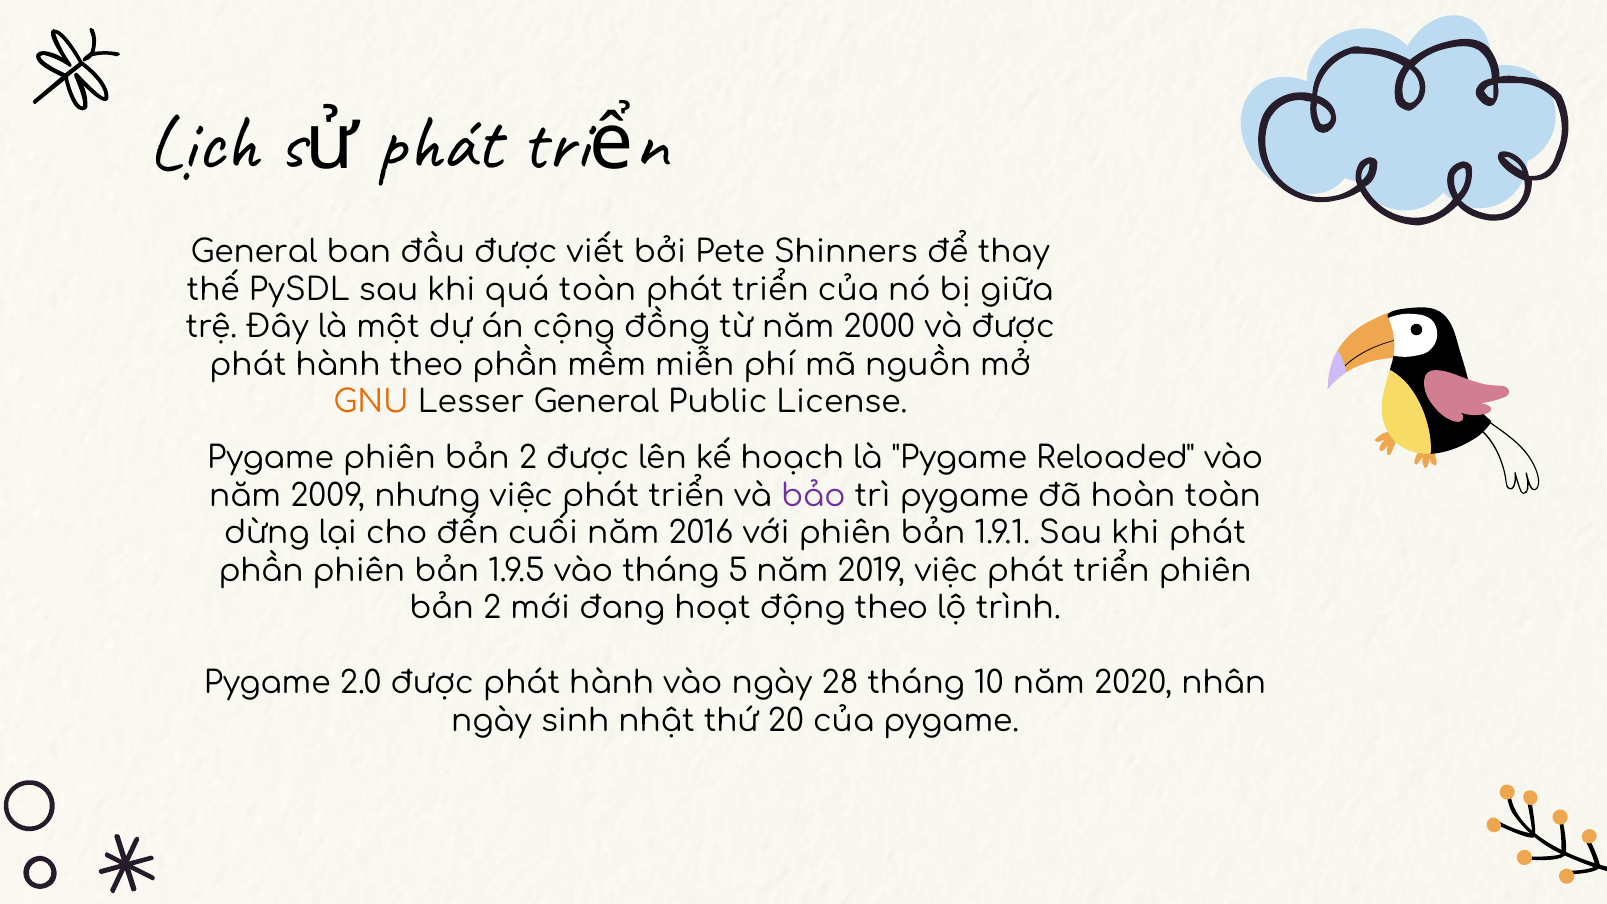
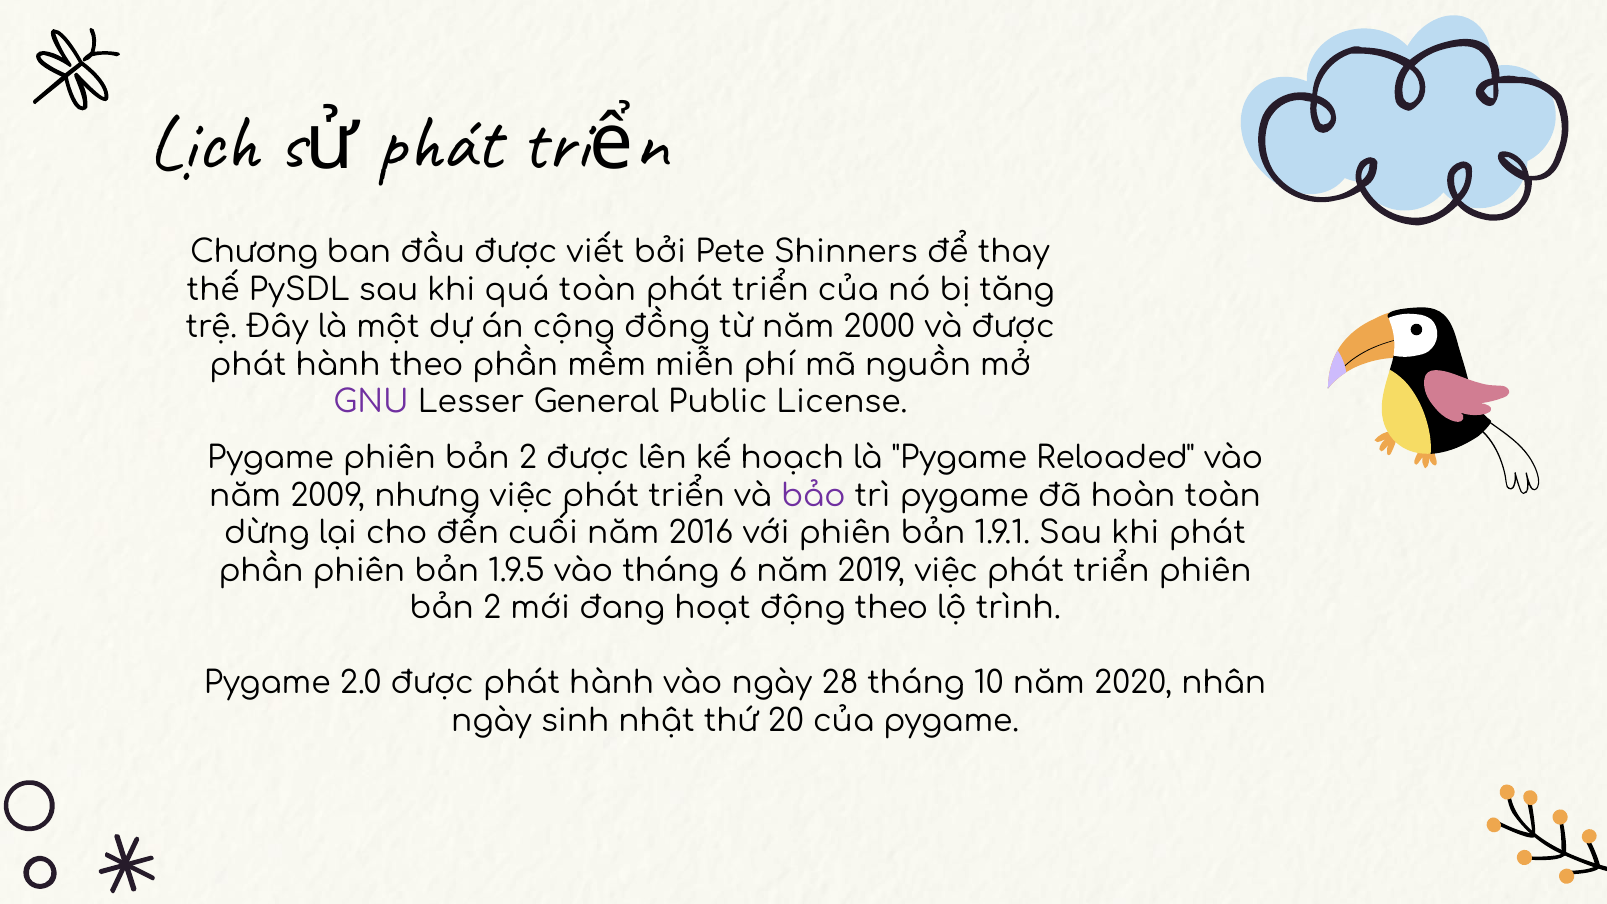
General at (254, 252): General -> Chương
giữa: giữa -> tăng
GNU colour: orange -> purple
5: 5 -> 6
